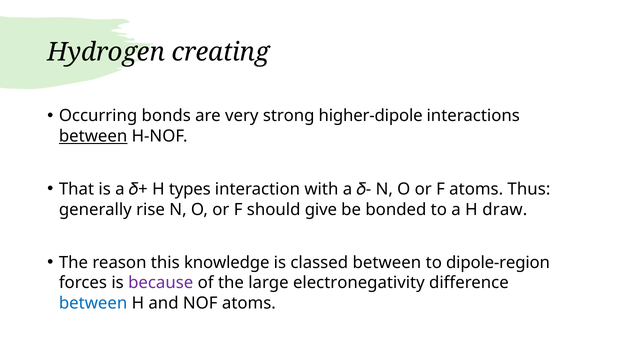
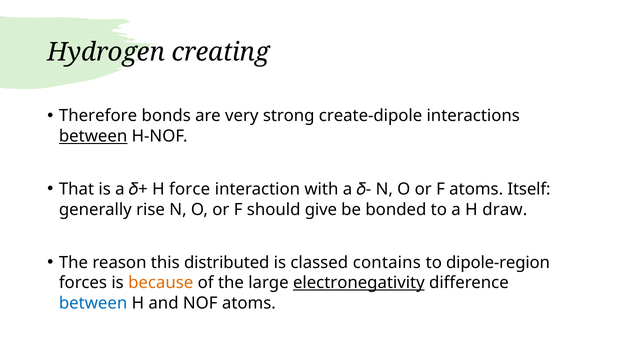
Occurring: Occurring -> Therefore
higher-dipole: higher-dipole -> create-dipole
types: types -> force
Thus: Thus -> Itself
knowledge: knowledge -> distributed
classed between: between -> contains
because colour: purple -> orange
electronegativity underline: none -> present
